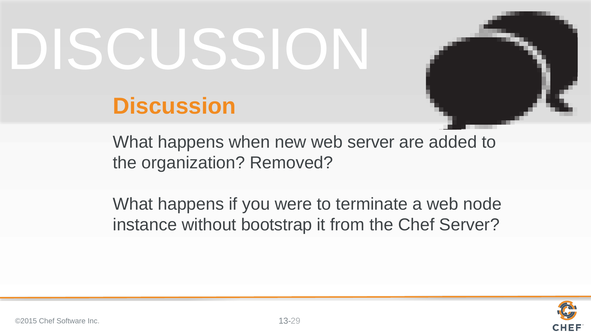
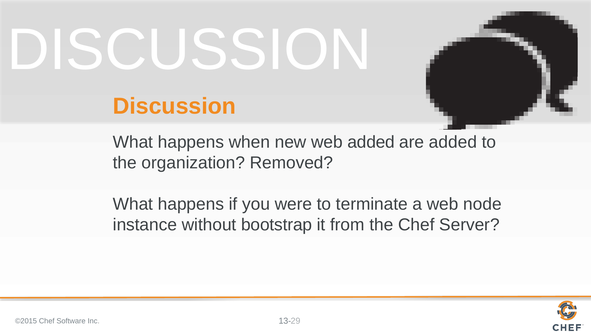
web server: server -> added
